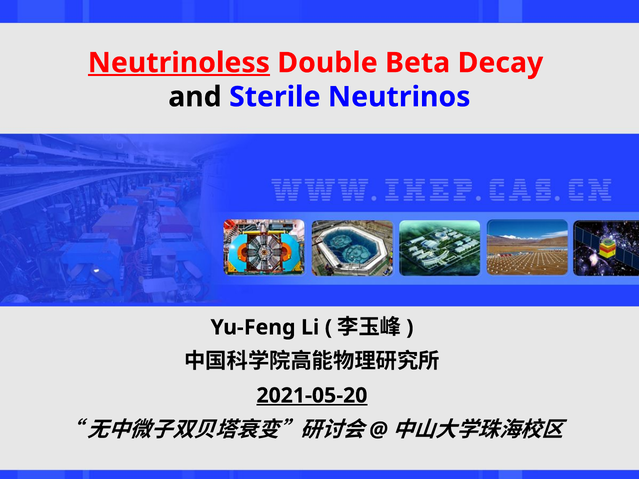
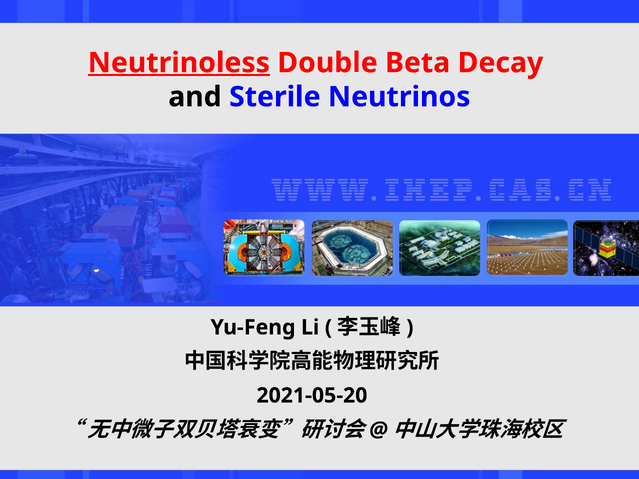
2021-05-20 underline: present -> none
